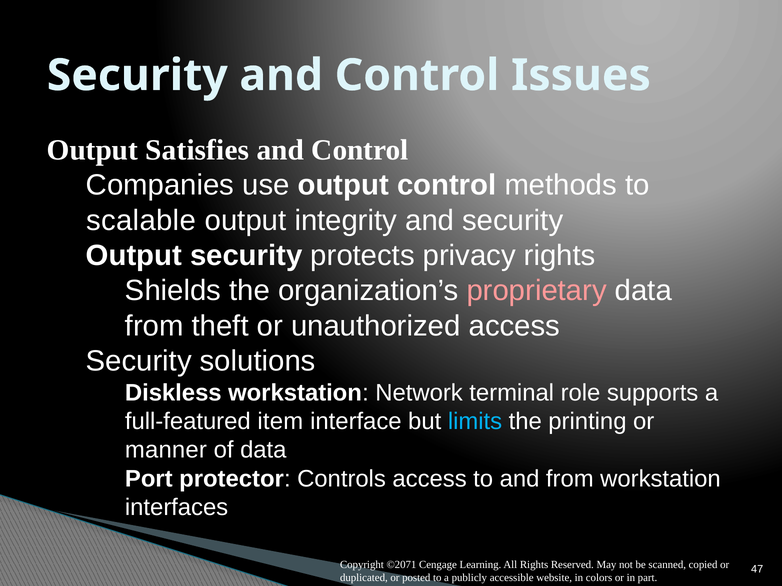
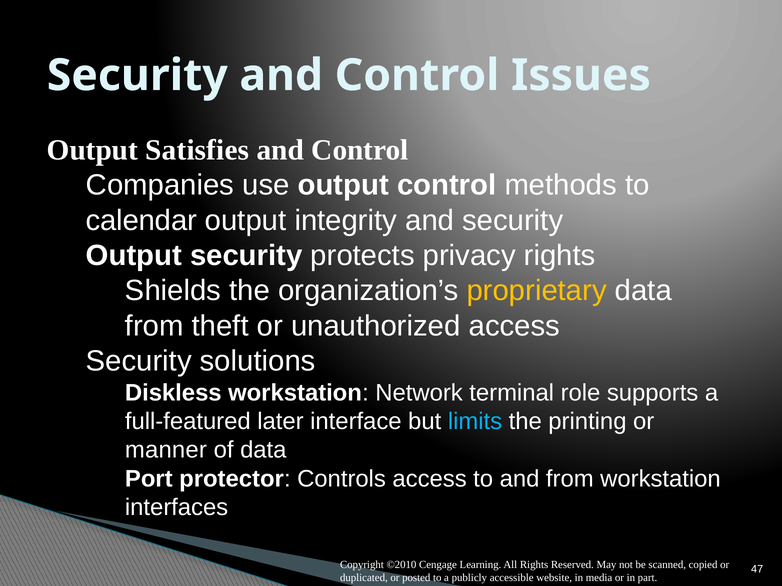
scalable: scalable -> calendar
proprietary colour: pink -> yellow
item: item -> later
©2071: ©2071 -> ©2010
colors: colors -> media
